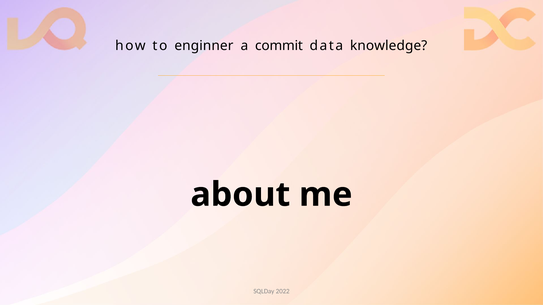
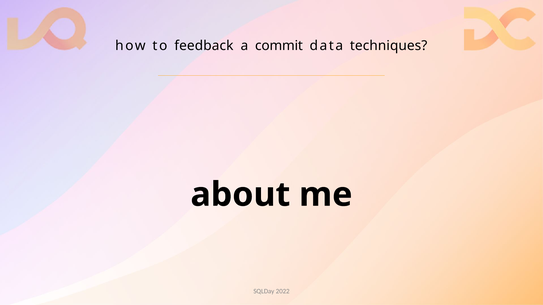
enginner: enginner -> feedback
knowledge: knowledge -> techniques
